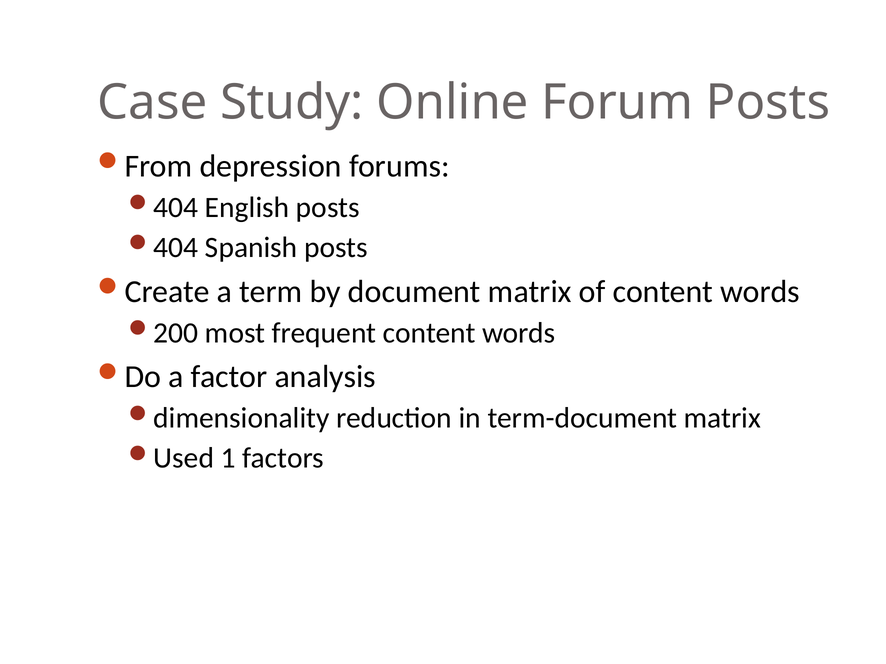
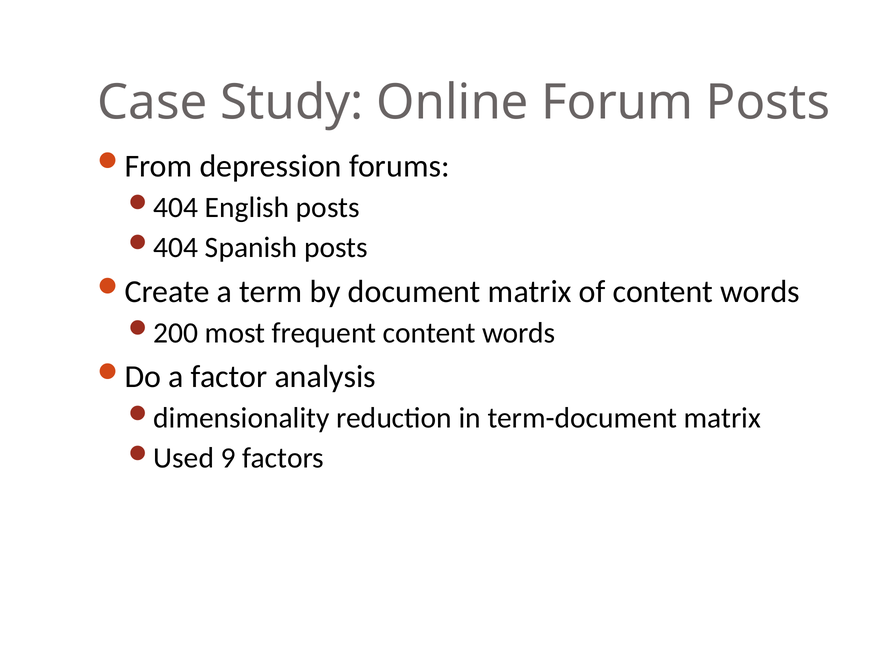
1: 1 -> 9
